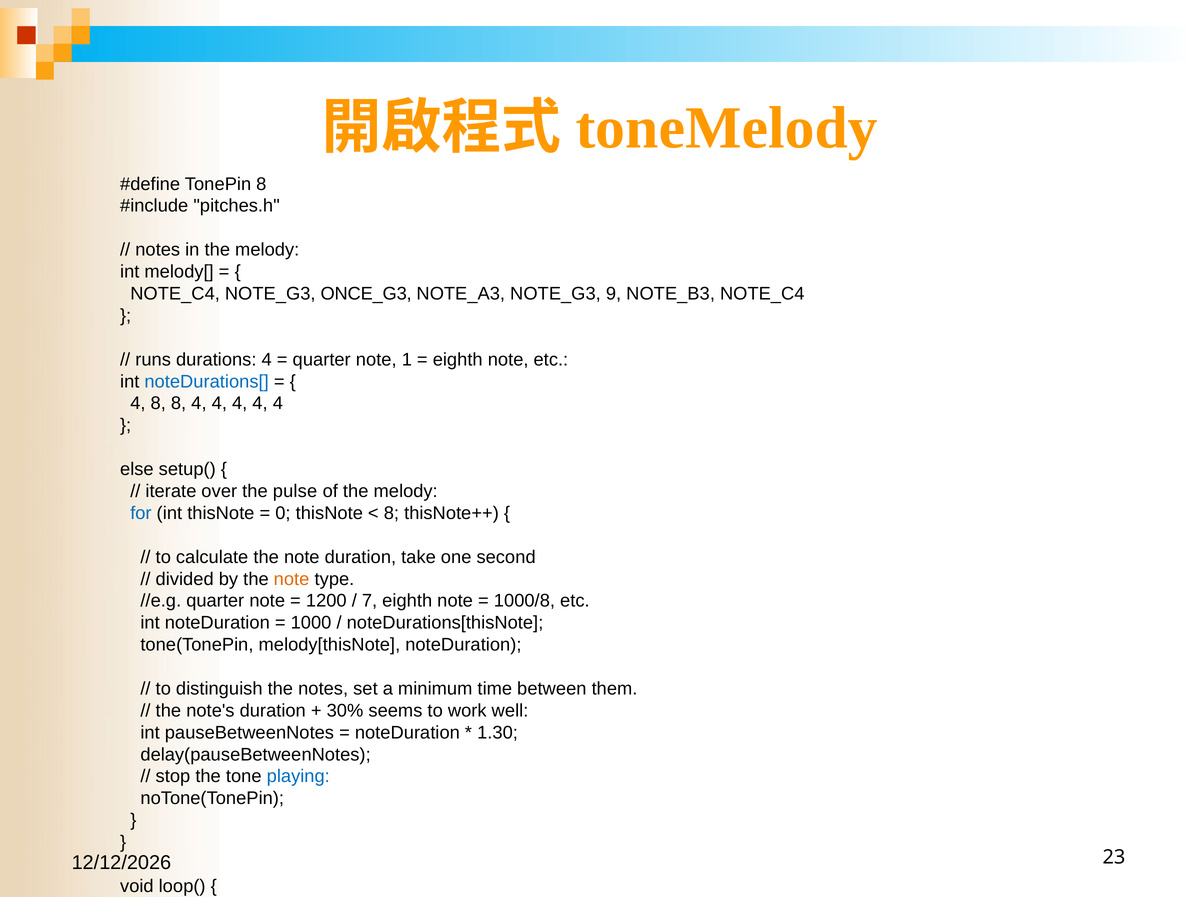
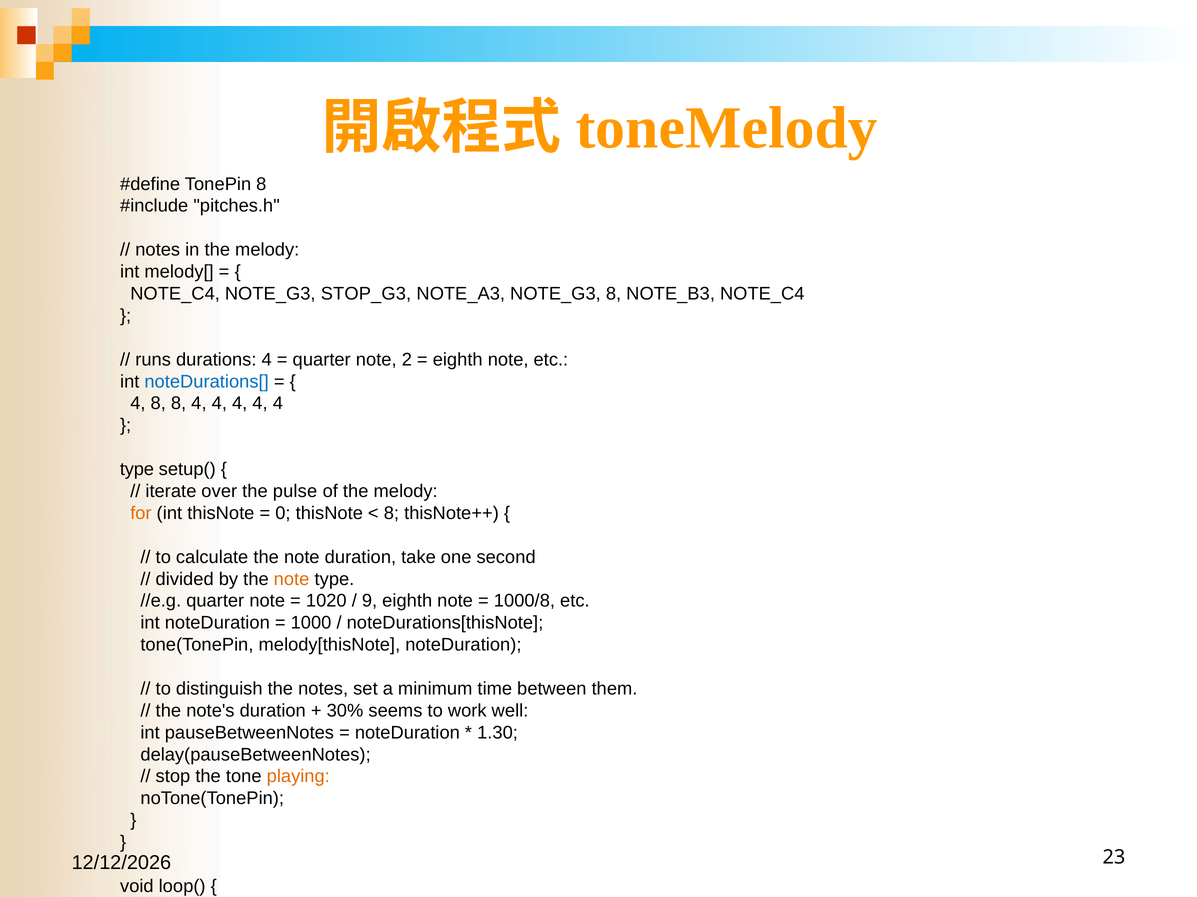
ONCE_G3: ONCE_G3 -> STOP_G3
NOTE_G3 9: 9 -> 8
1: 1 -> 2
else at (137, 470): else -> type
for colour: blue -> orange
1200: 1200 -> 1020
7: 7 -> 9
playing colour: blue -> orange
